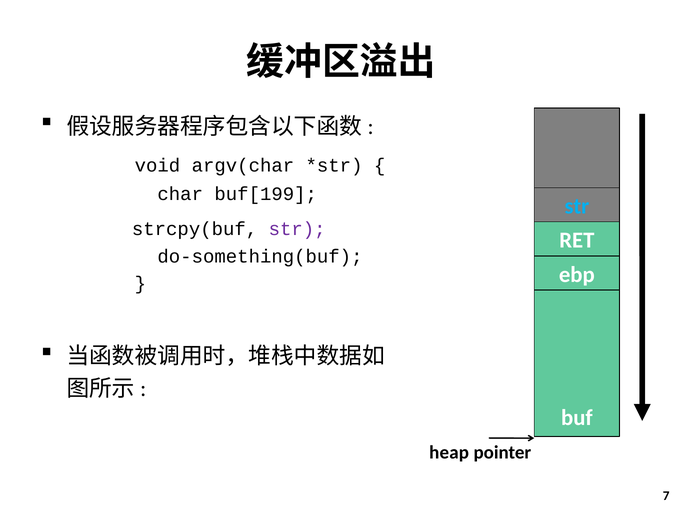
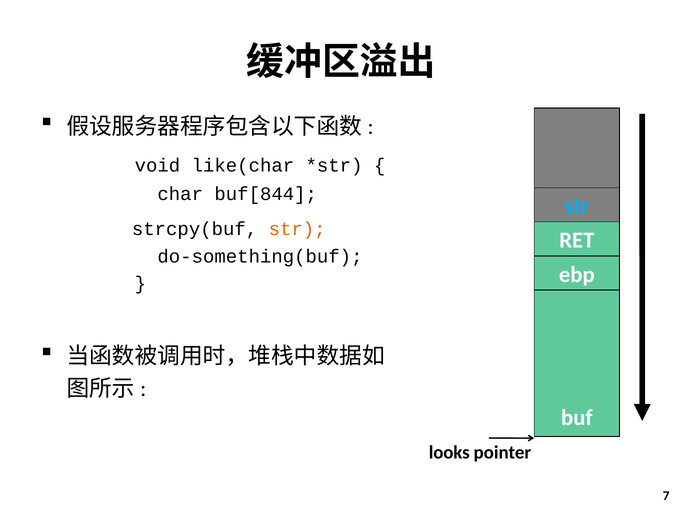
argv(char: argv(char -> like(char
buf[199: buf[199 -> buf[844
str at (297, 229) colour: purple -> orange
heap: heap -> looks
